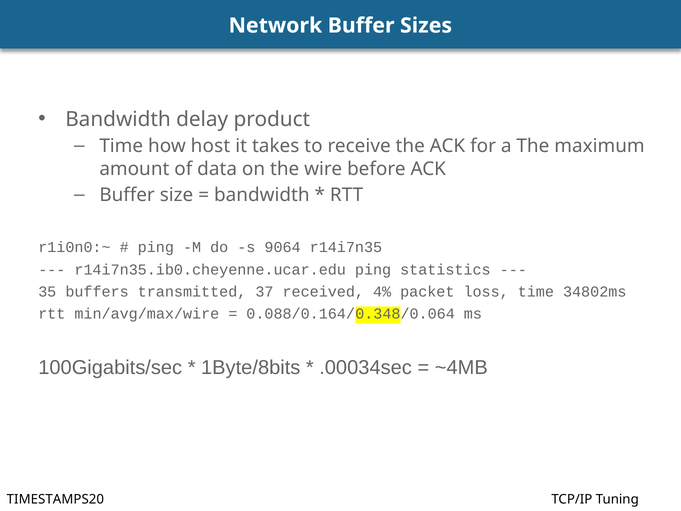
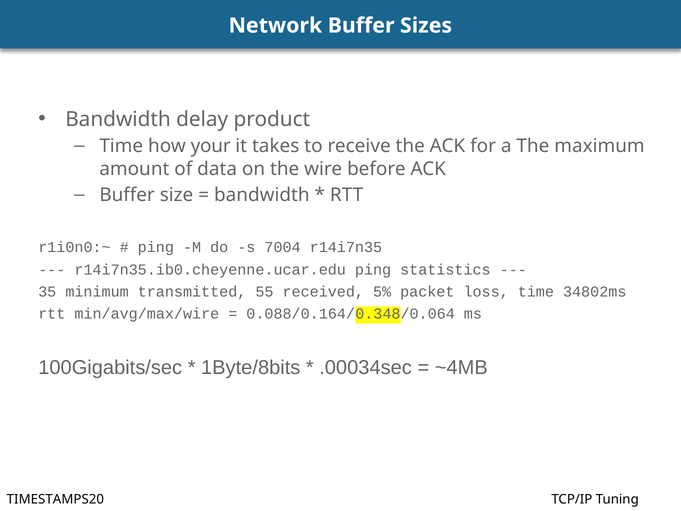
host: host -> your
9064: 9064 -> 7004
buffers: buffers -> minimum
37: 37 -> 55
4%: 4% -> 5%
